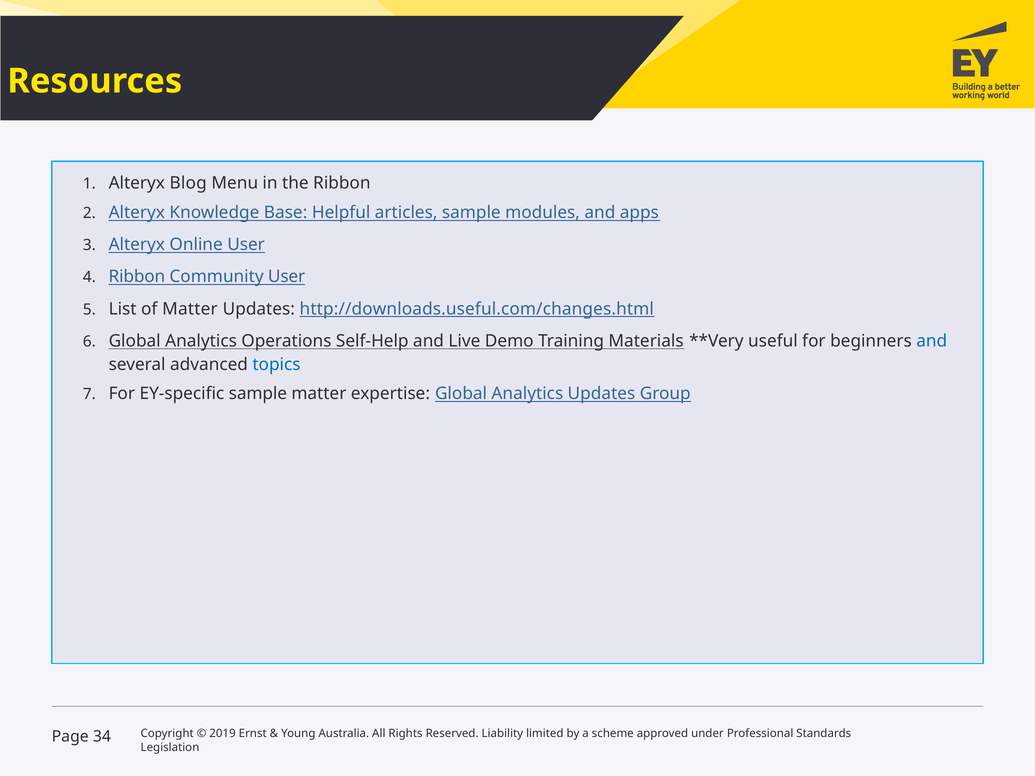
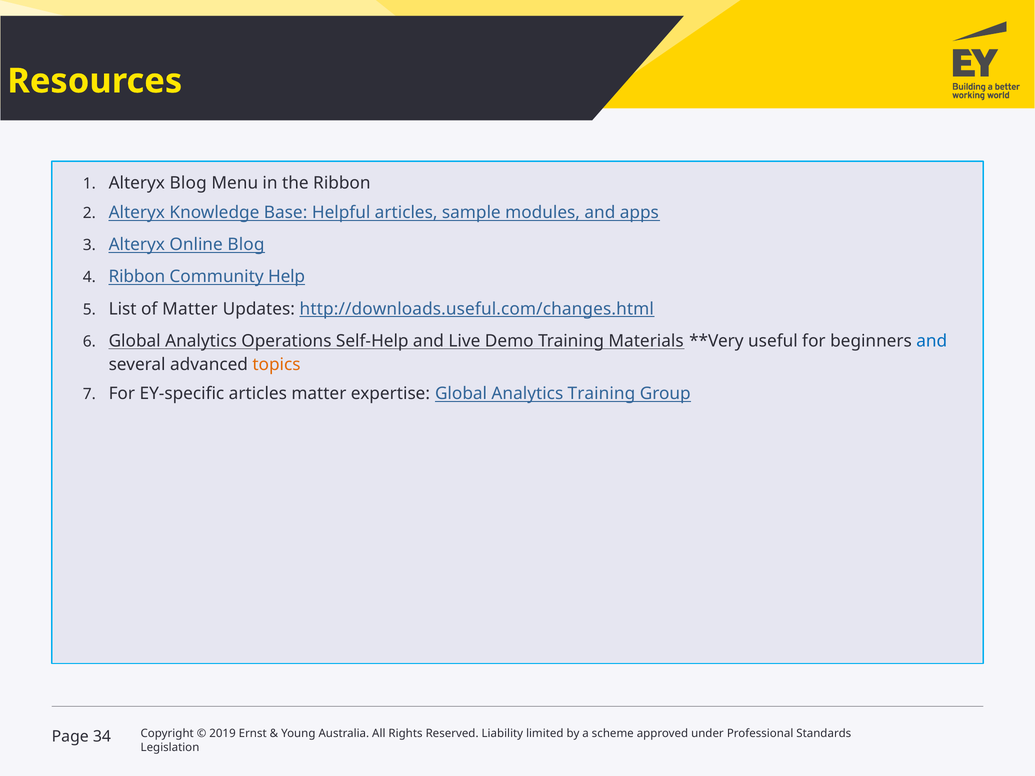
Online User: User -> Blog
Community User: User -> Help
topics colour: blue -> orange
EY-specific sample: sample -> articles
Analytics Updates: Updates -> Training
